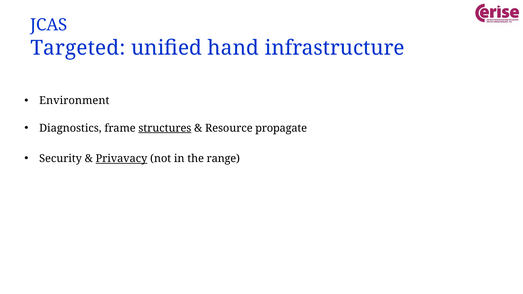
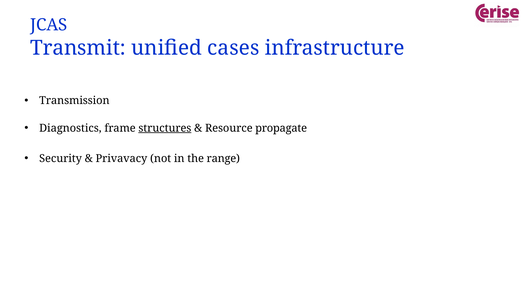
Targeted: Targeted -> Transmit
hand: hand -> cases
Environment: Environment -> Transmission
Privavacy underline: present -> none
